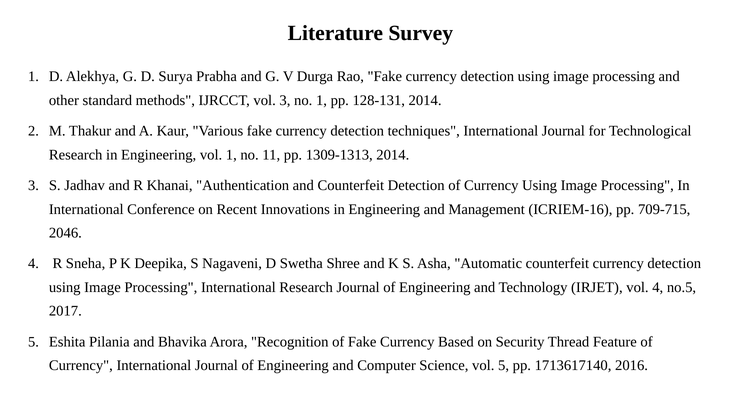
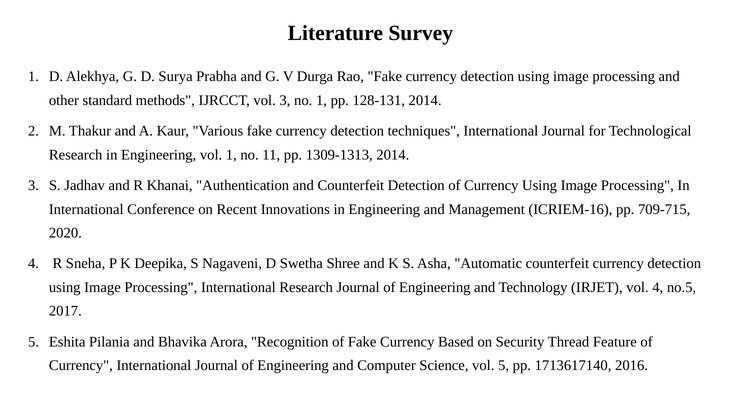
2046: 2046 -> 2020
